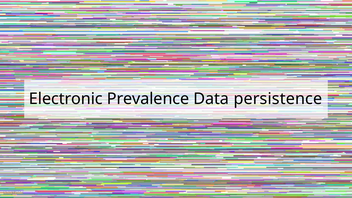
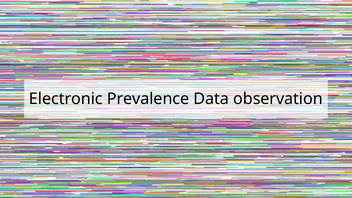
persistence: persistence -> observation
